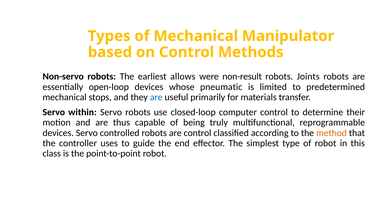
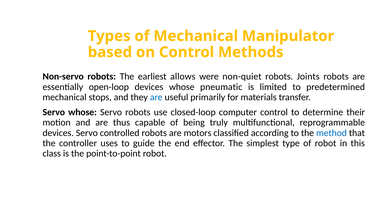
non-result: non-result -> non-quiet
Servo within: within -> whose
are control: control -> motors
method colour: orange -> blue
